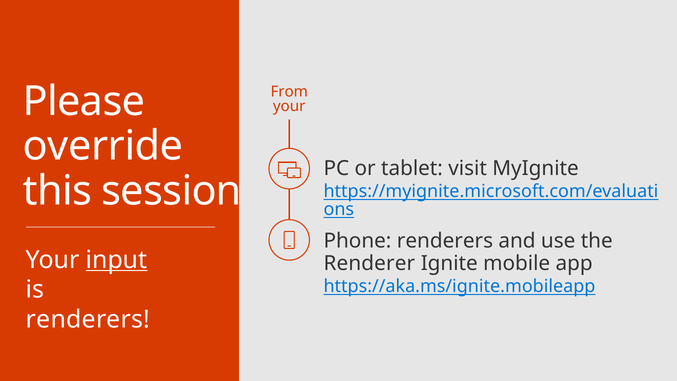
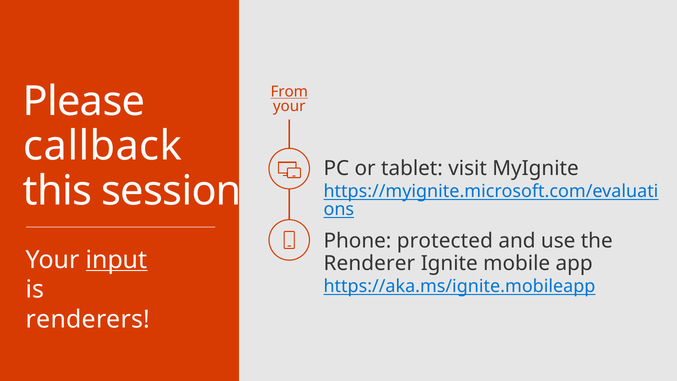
From underline: none -> present
override: override -> callback
Phone renderers: renderers -> protected
